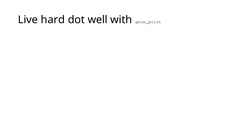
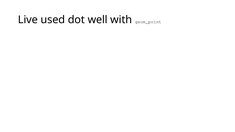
hard: hard -> used
